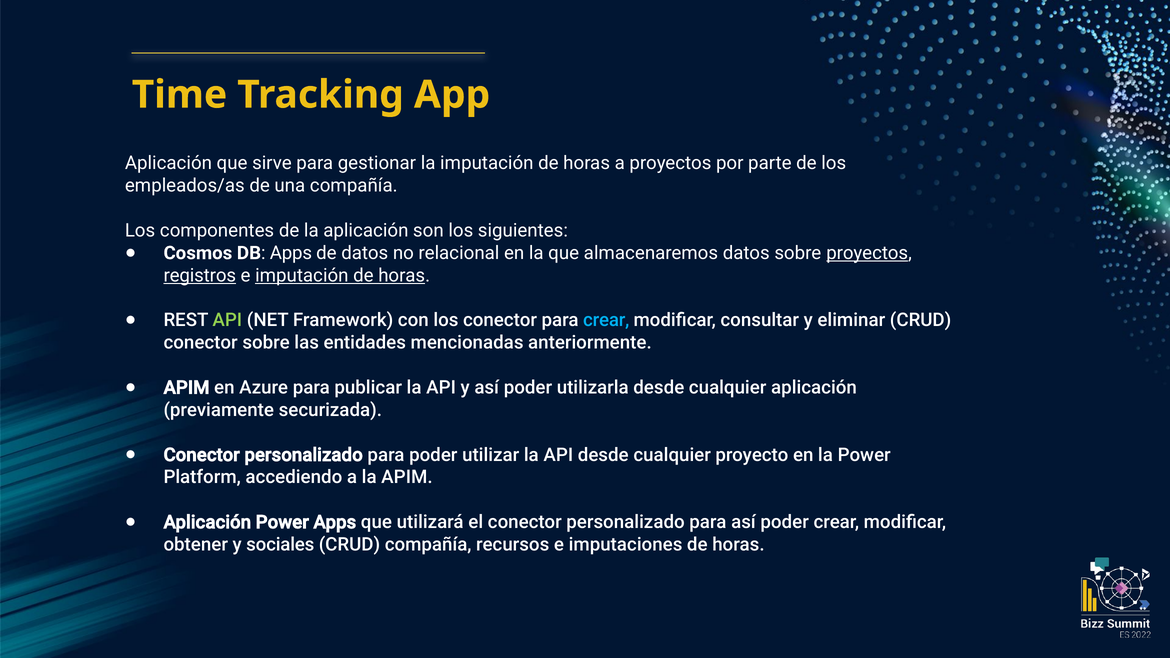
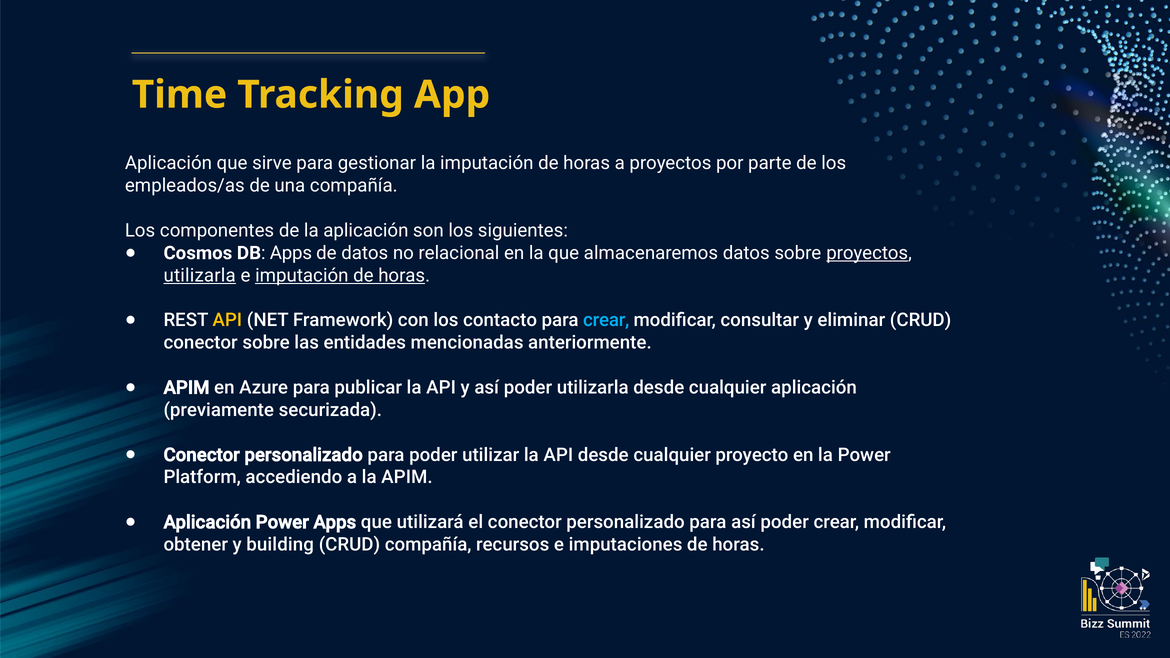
registros at (200, 276): registros -> utilizarla
API at (227, 320) colour: light green -> yellow
los conector: conector -> contacto
sociales: sociales -> building
